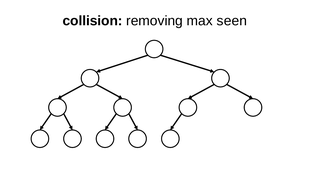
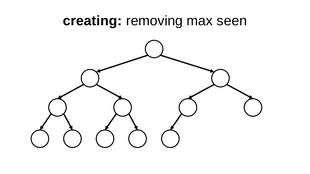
collision: collision -> creating
